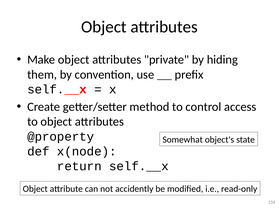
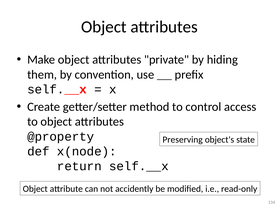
Somewhat: Somewhat -> Preserving
